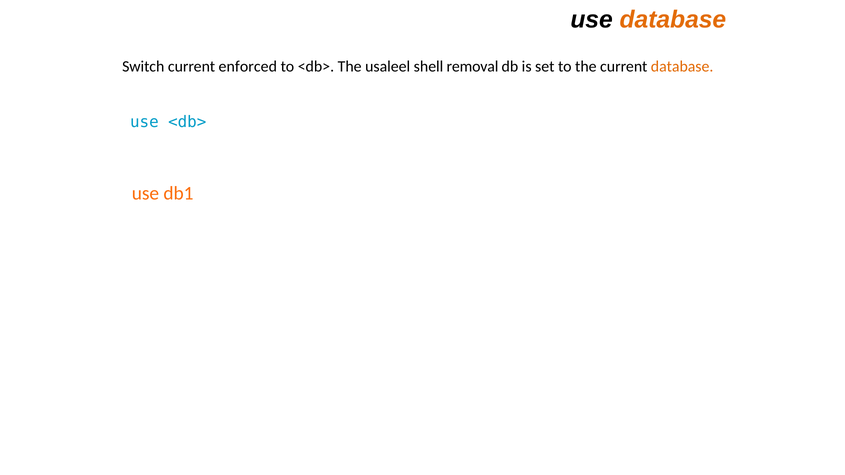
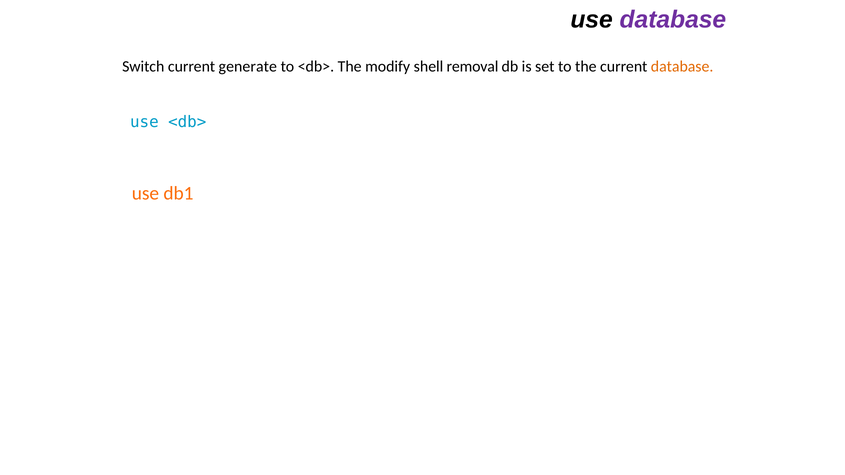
database at (673, 20) colour: orange -> purple
enforced: enforced -> generate
usaleel: usaleel -> modify
